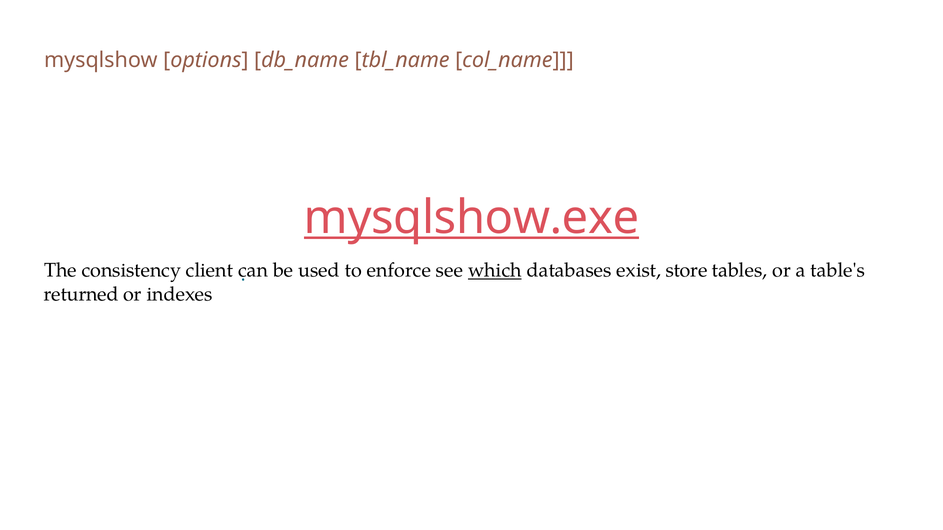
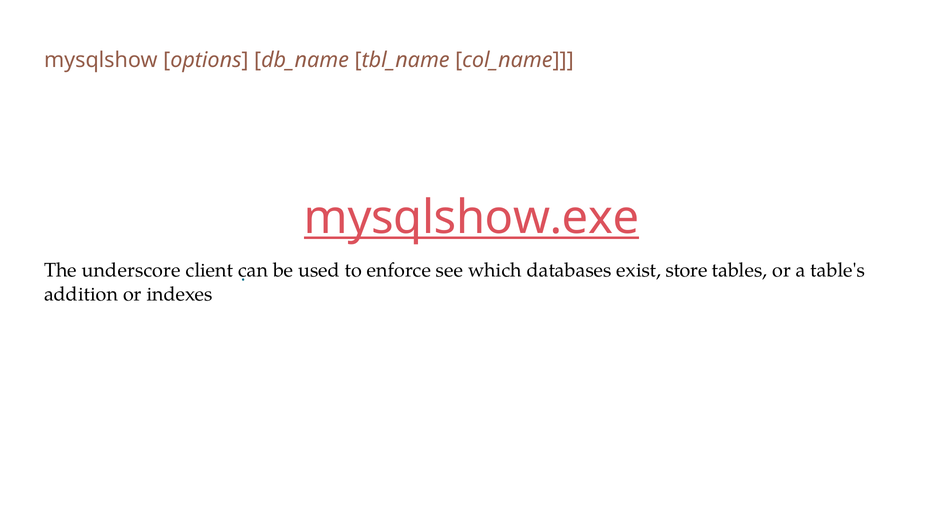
consistency: consistency -> underscore
which underline: present -> none
returned: returned -> addition
